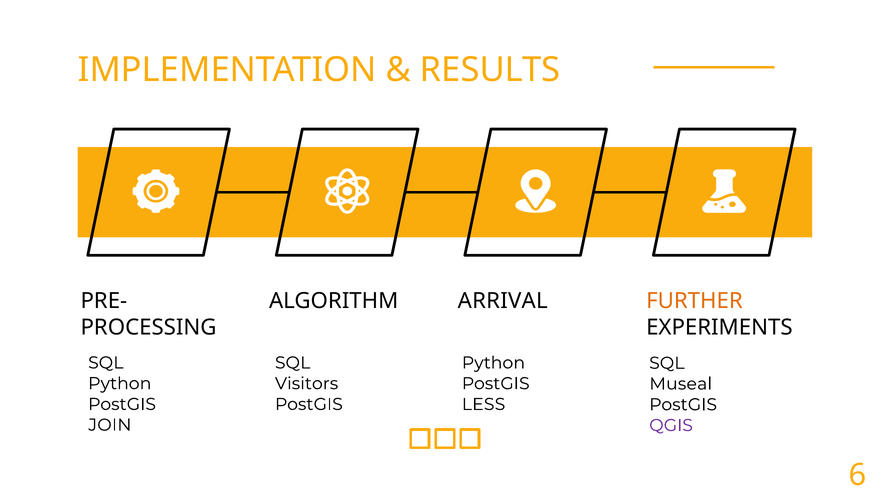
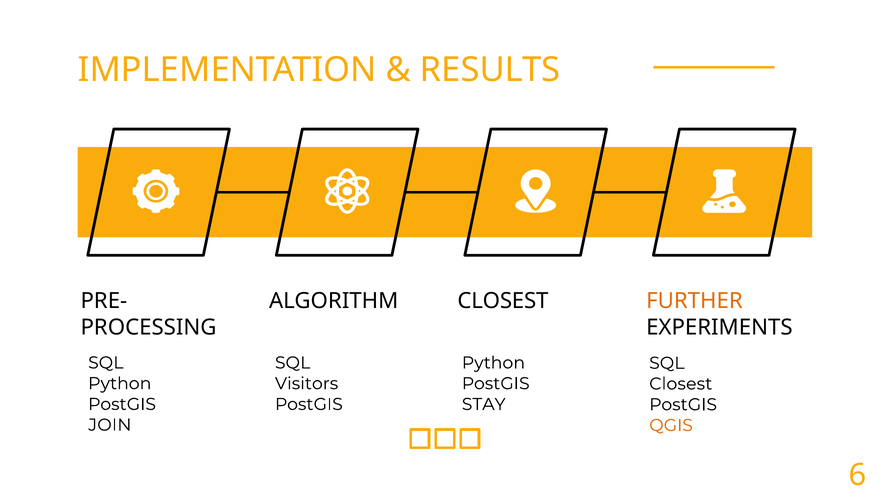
ARRIVAL at (503, 301): ARRIVAL -> CLOSEST
Museal at (681, 384): Museal -> Closest
LESS: LESS -> STAY
QGIS colour: purple -> orange
